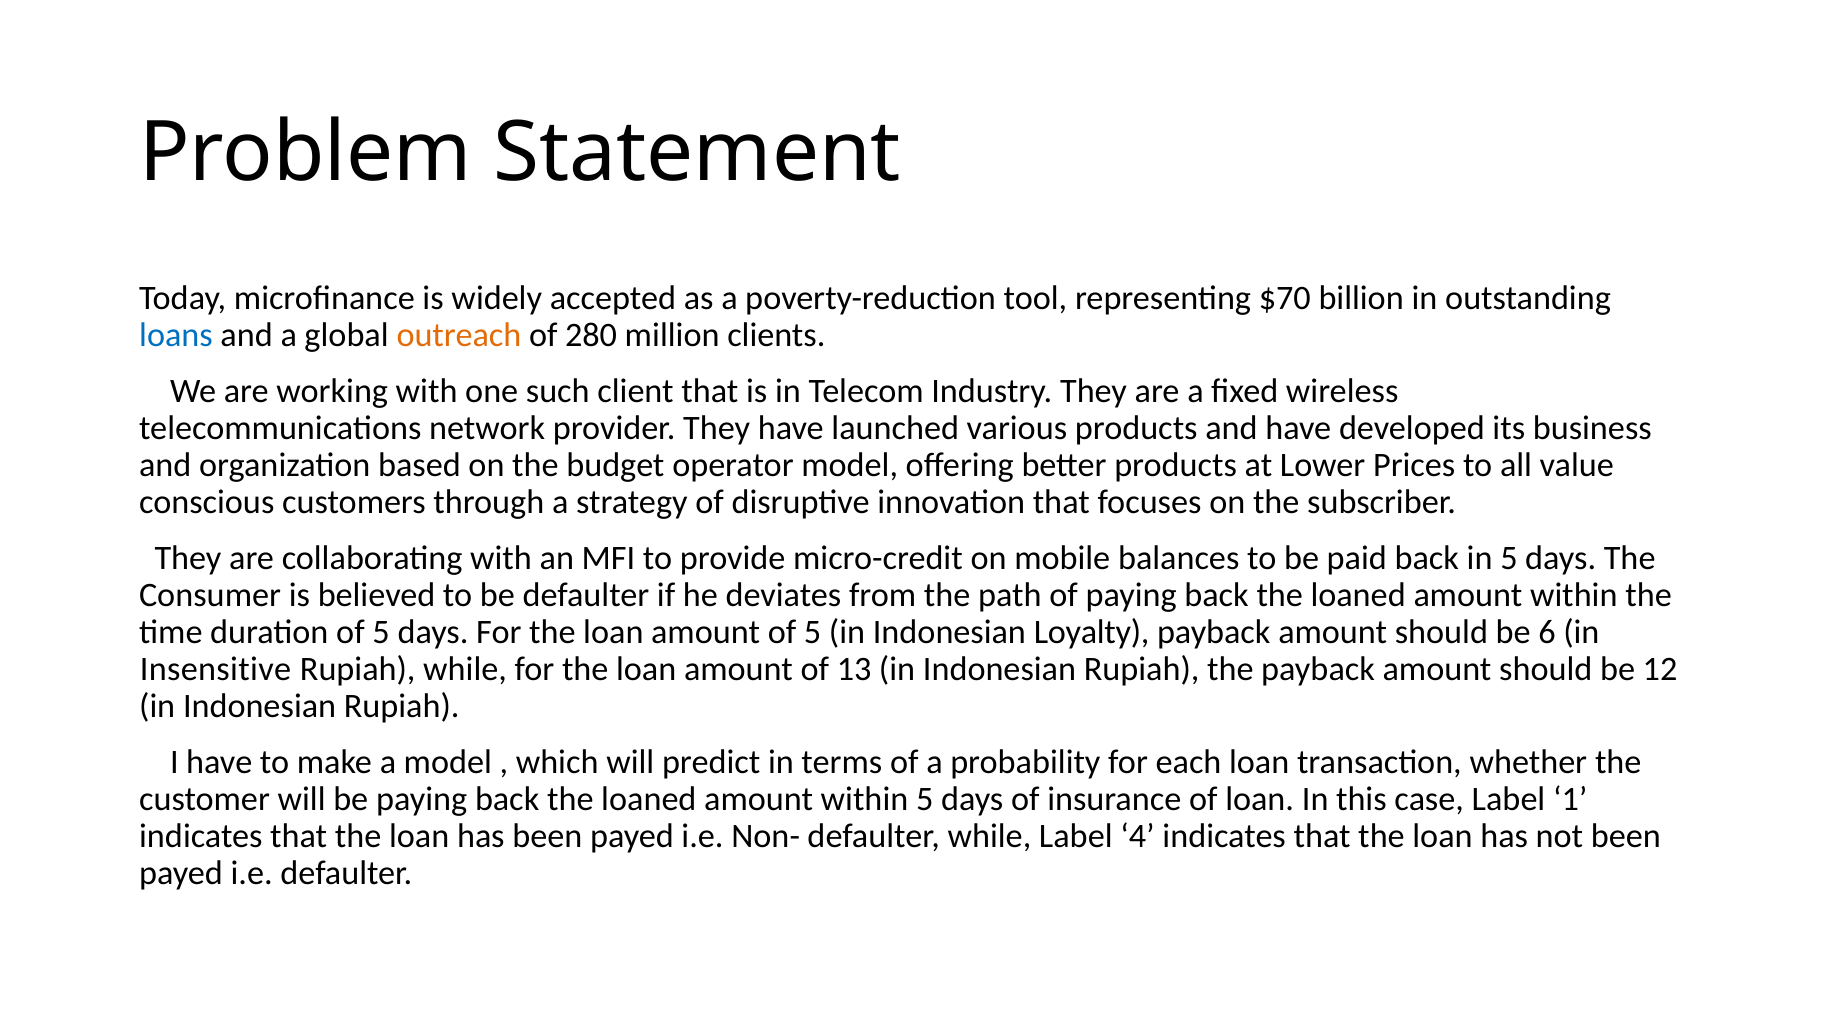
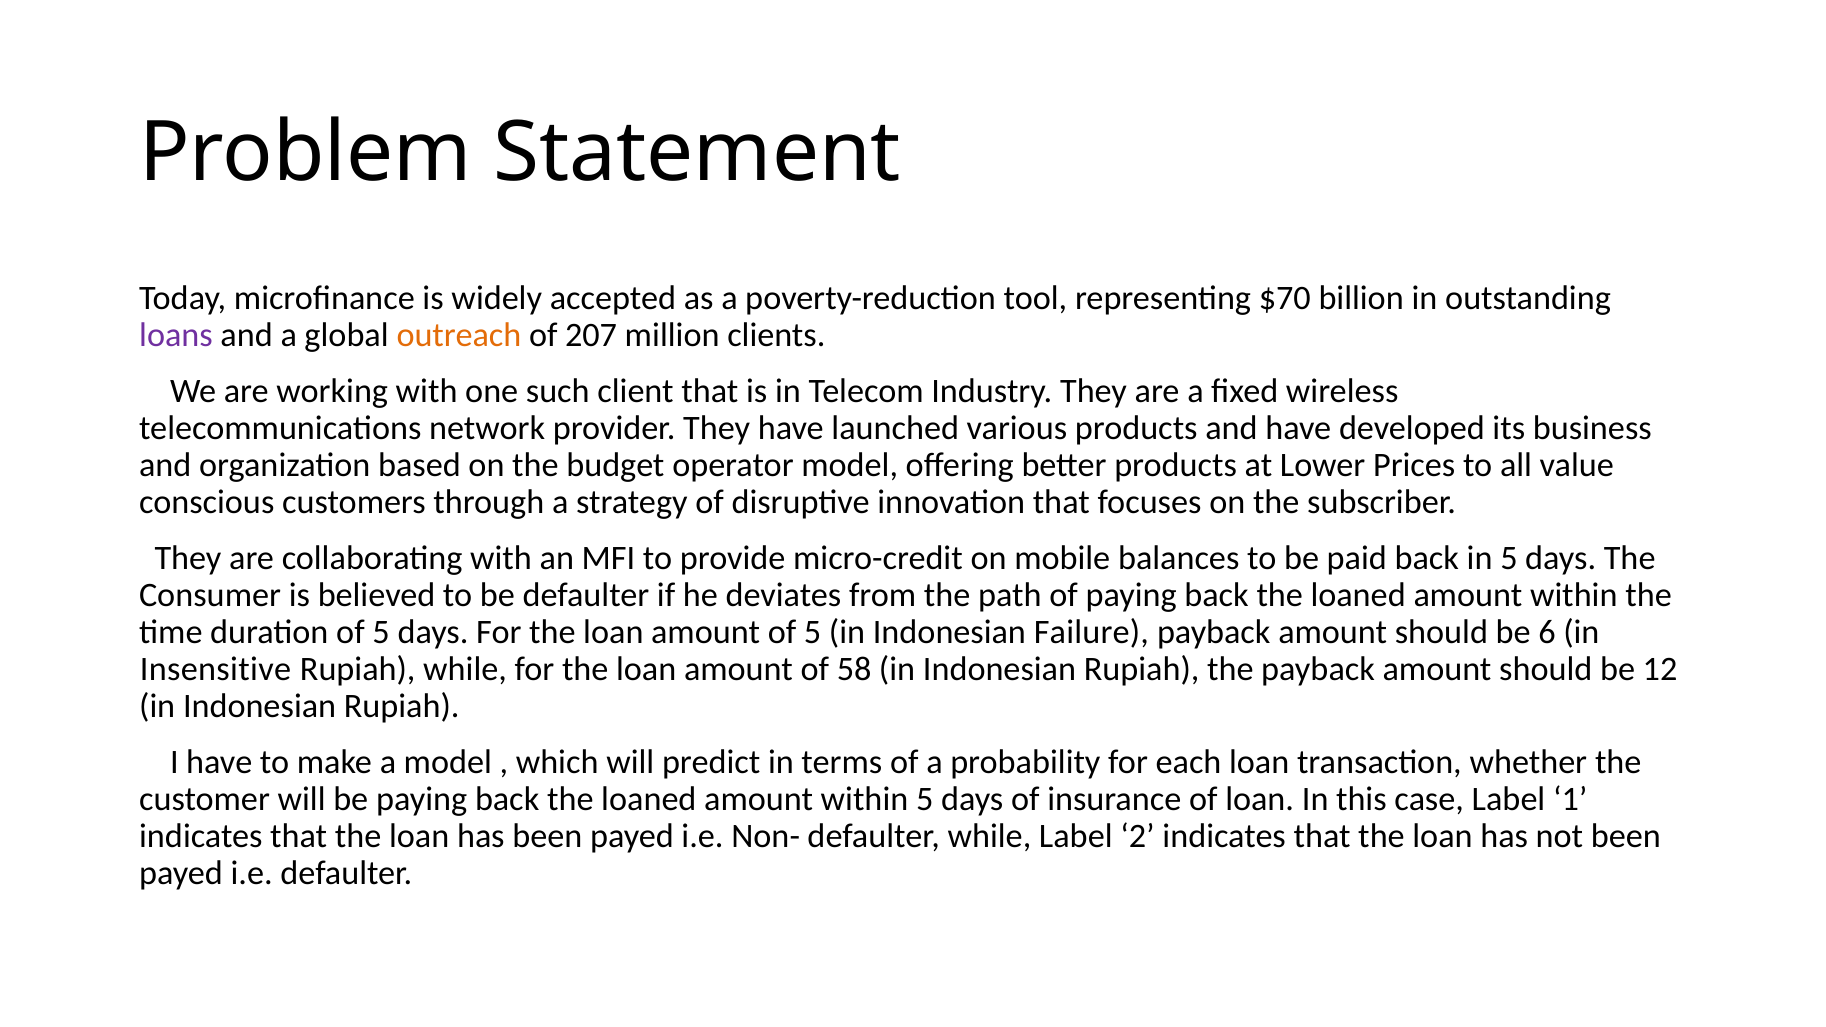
loans colour: blue -> purple
280: 280 -> 207
Loyalty: Loyalty -> Failure
13: 13 -> 58
4: 4 -> 2
